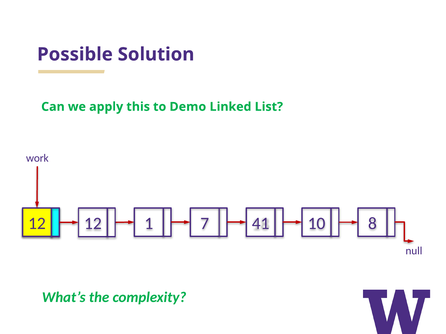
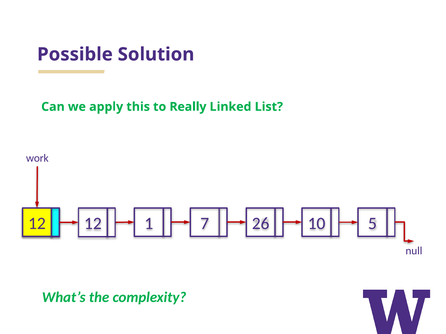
Demo: Demo -> Really
41: 41 -> 26
8: 8 -> 5
